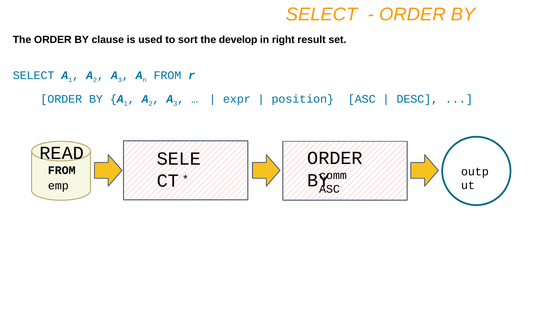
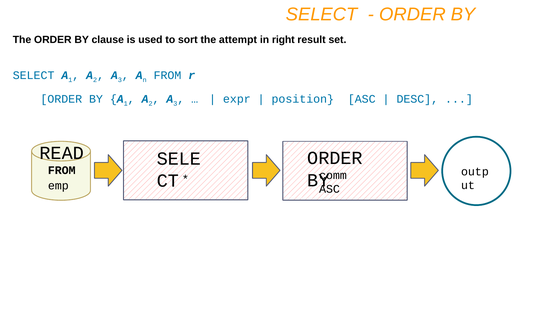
develop: develop -> attempt
